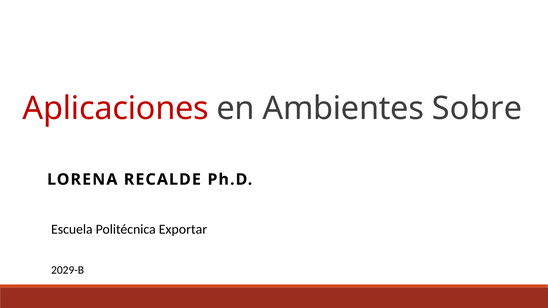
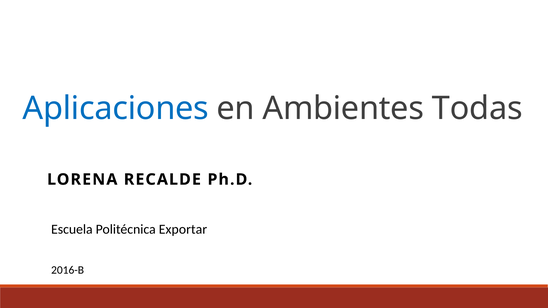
Aplicaciones colour: red -> blue
Sobre: Sobre -> Todas
2029-B: 2029-B -> 2016-B
